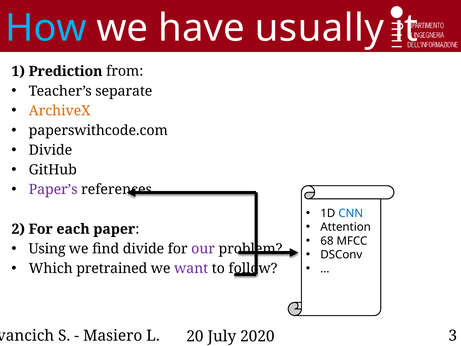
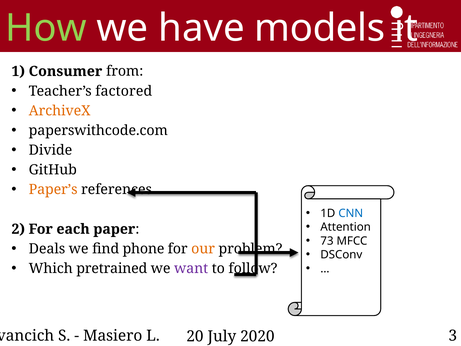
How colour: light blue -> light green
usually: usually -> models
Prediction: Prediction -> Consumer
separate: separate -> factored
Paper’s colour: purple -> orange
68: 68 -> 73
Using: Using -> Deals
find divide: divide -> phone
our colour: purple -> orange
